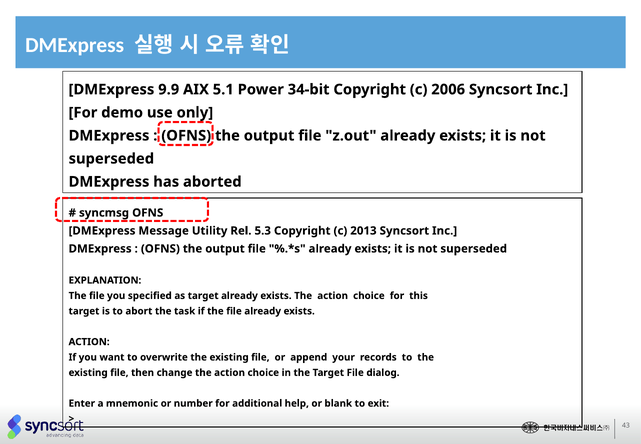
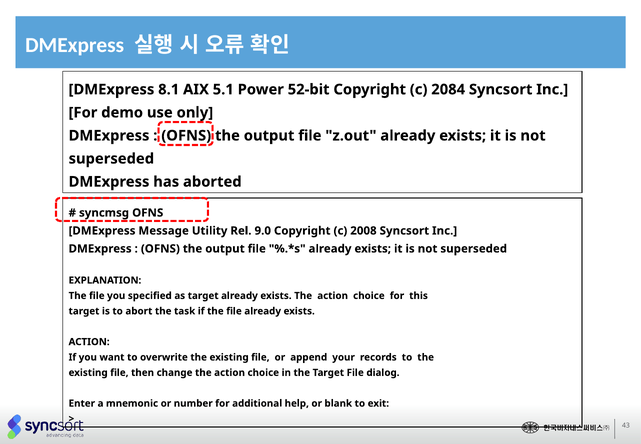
9.9: 9.9 -> 8.1
34-bit: 34-bit -> 52-bit
2006: 2006 -> 2084
5.3: 5.3 -> 9.0
2013: 2013 -> 2008
